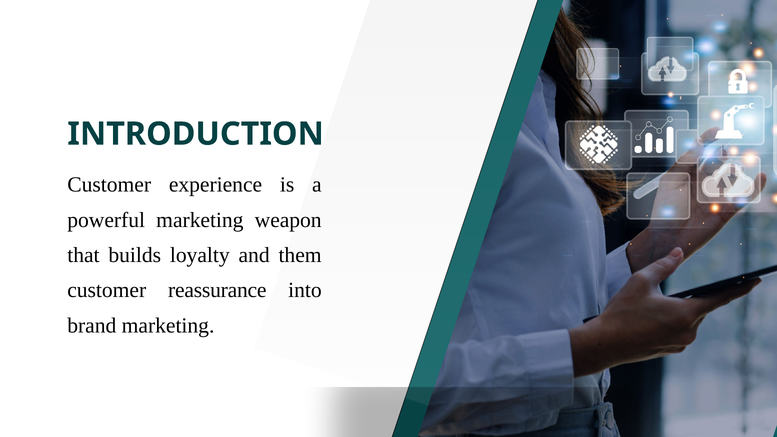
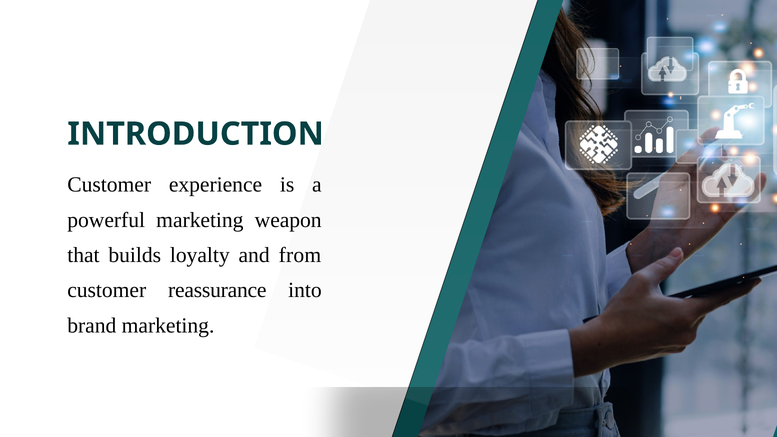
them: them -> from
